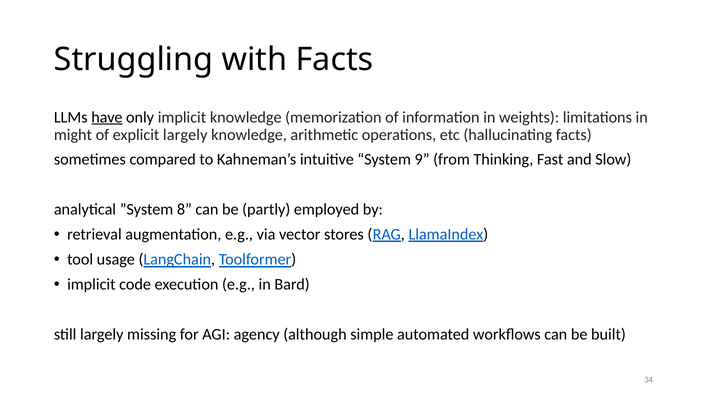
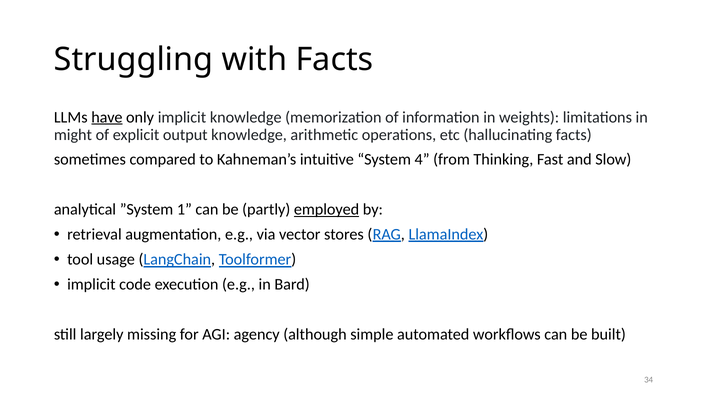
explicit largely: largely -> output
9: 9 -> 4
8: 8 -> 1
employed underline: none -> present
